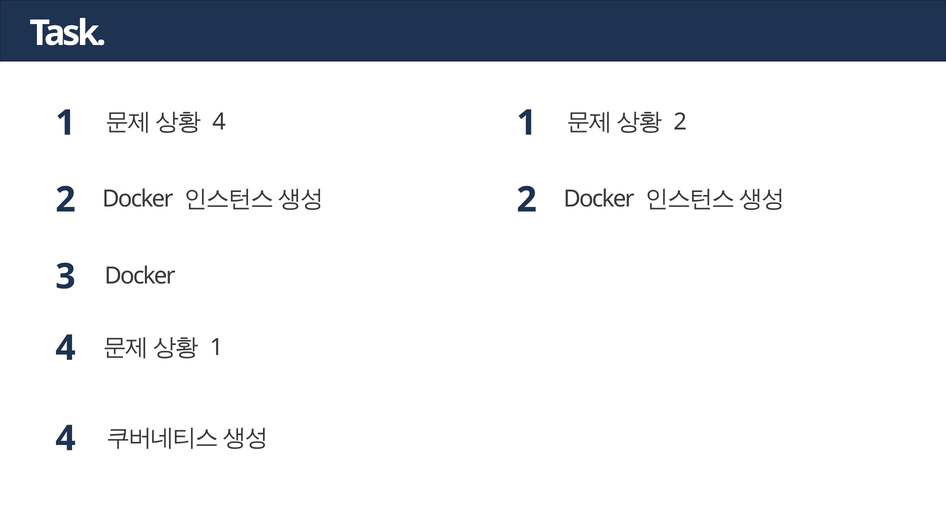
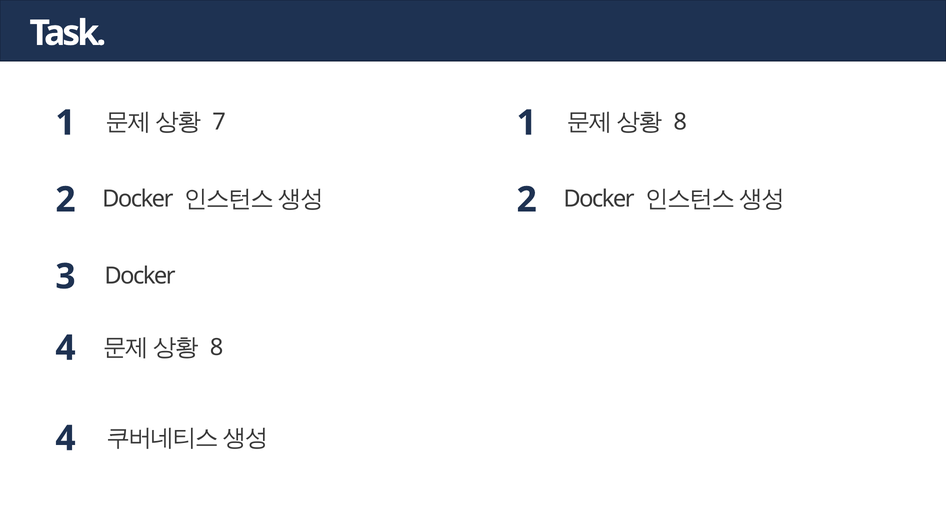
4 at (219, 122): 4 -> 7
2 at (680, 122): 2 -> 8
1 at (217, 347): 1 -> 8
